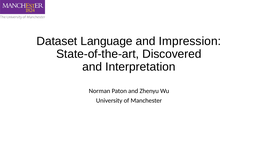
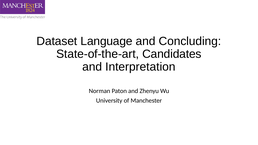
Impression: Impression -> Concluding
Discovered: Discovered -> Candidates
